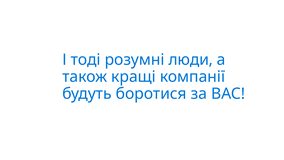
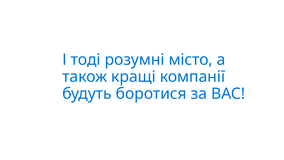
люди: люди -> місто
